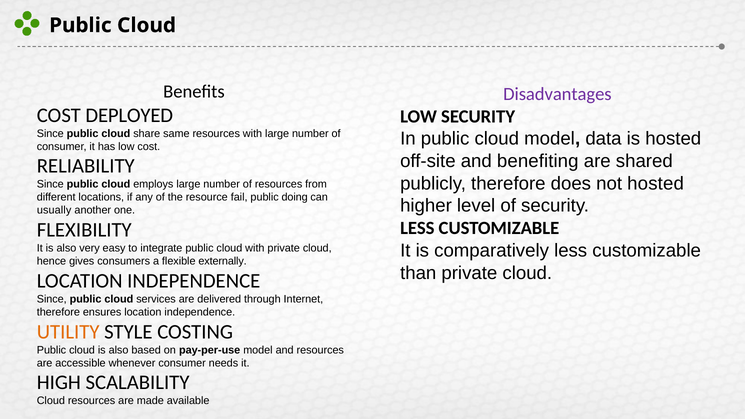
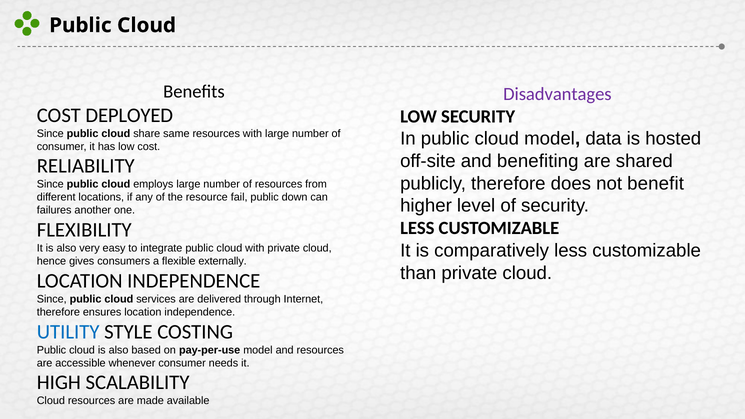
not hosted: hosted -> benefit
doing: doing -> down
usually: usually -> failures
UTILITY colour: orange -> blue
